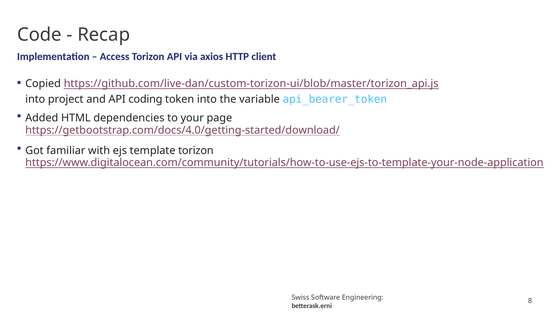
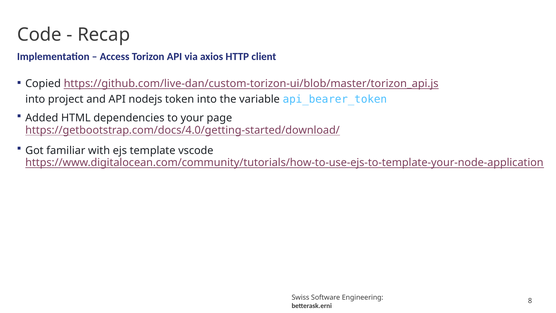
coding: coding -> nodejs
template torizon: torizon -> vscode
